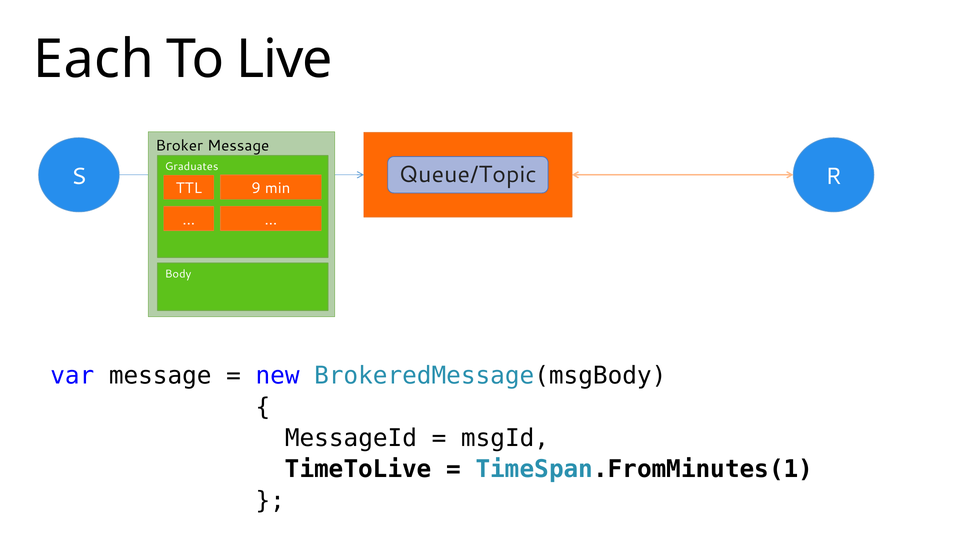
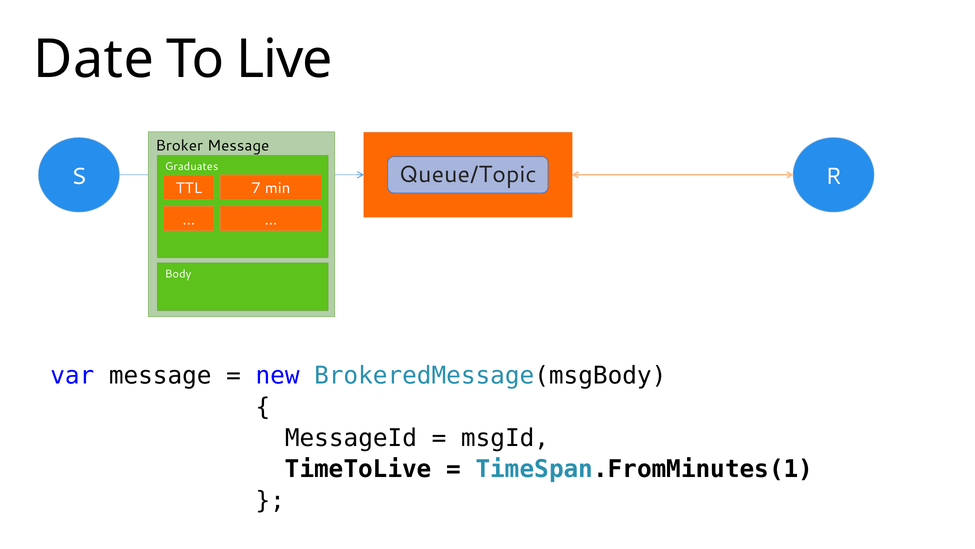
Each: Each -> Date
9: 9 -> 7
